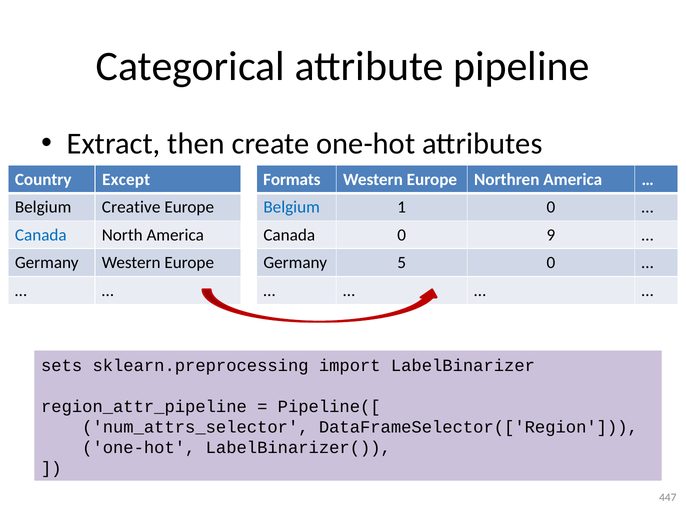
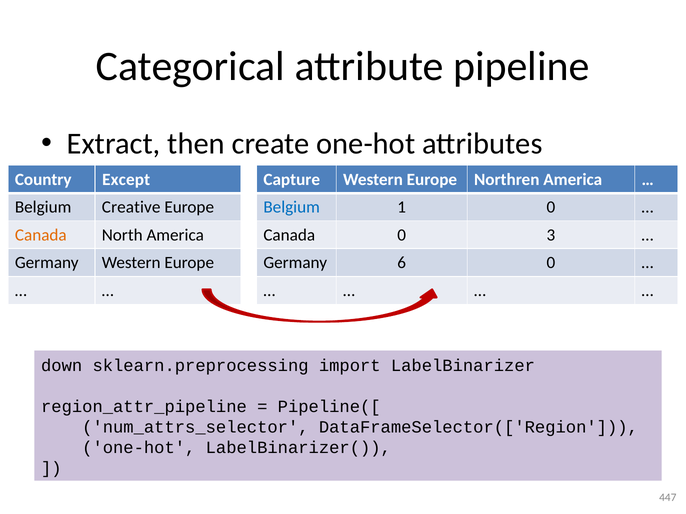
Formats: Formats -> Capture
Canada at (41, 235) colour: blue -> orange
9: 9 -> 3
5: 5 -> 6
sets: sets -> down
